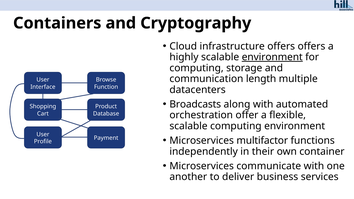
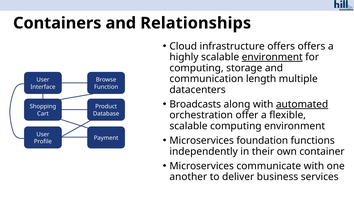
Cryptography: Cryptography -> Relationships
automated underline: none -> present
multifactor: multifactor -> foundation
